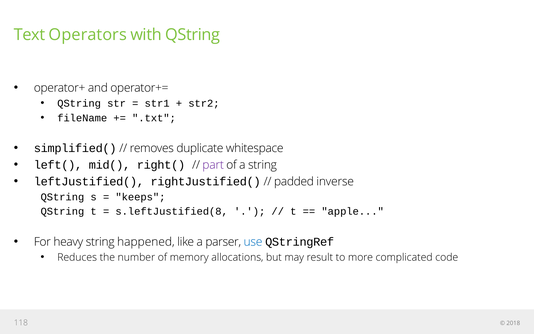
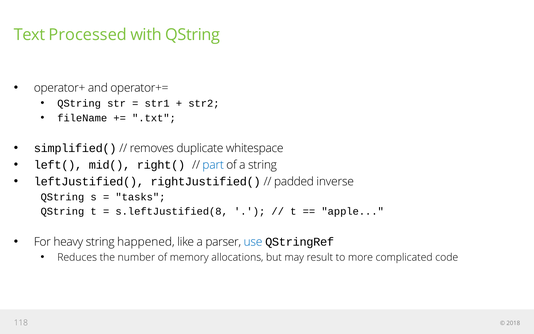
Operators: Operators -> Processed
part colour: purple -> blue
keeps: keeps -> tasks
